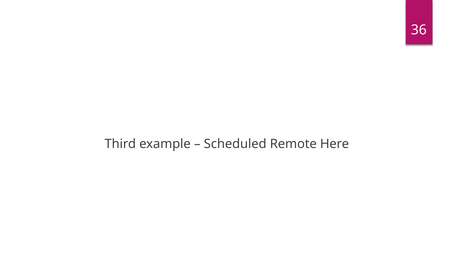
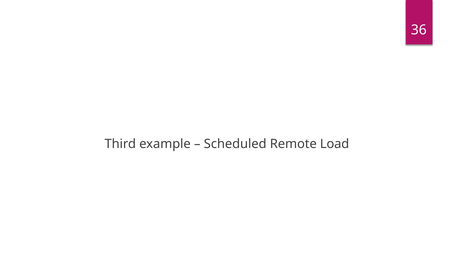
Here: Here -> Load
